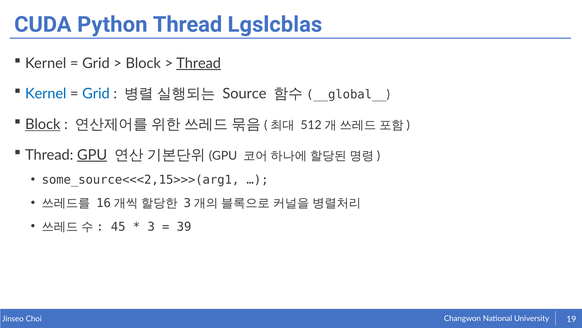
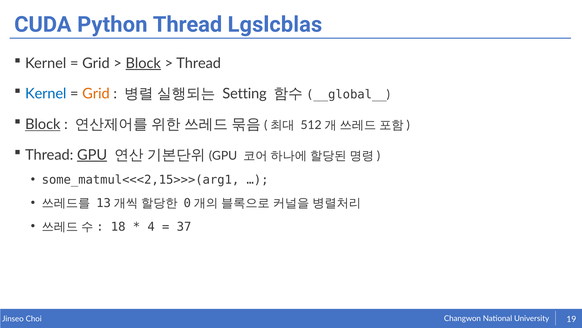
Block at (143, 63) underline: none -> present
Thread at (199, 63) underline: present -> none
Grid at (96, 94) colour: blue -> orange
Source: Source -> Setting
some_source<<<2,15>>>(arg1: some_source<<<2,15>>>(arg1 -> some_matmul<<<2,15>>>(arg1
16: 16 -> 13
3 at (187, 203): 3 -> 0
45: 45 -> 18
3 at (151, 226): 3 -> 4
39: 39 -> 37
